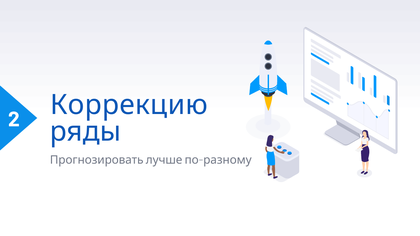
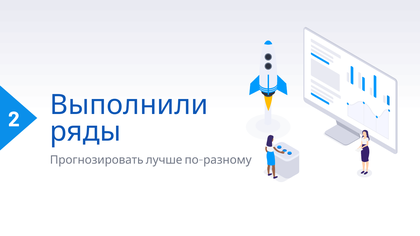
Коррекцию: Коррекцию -> Выполнили
